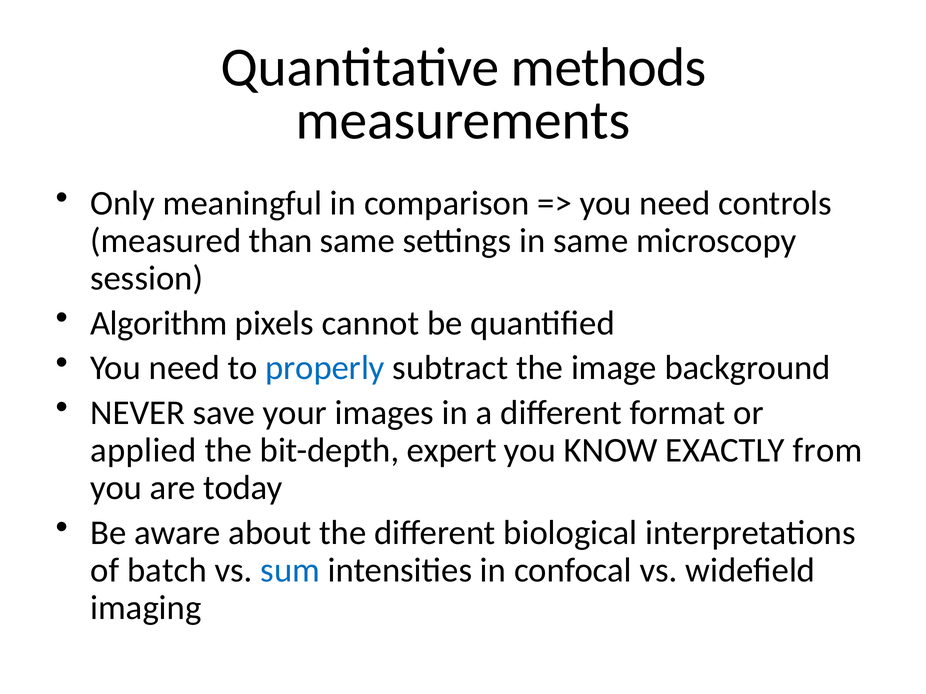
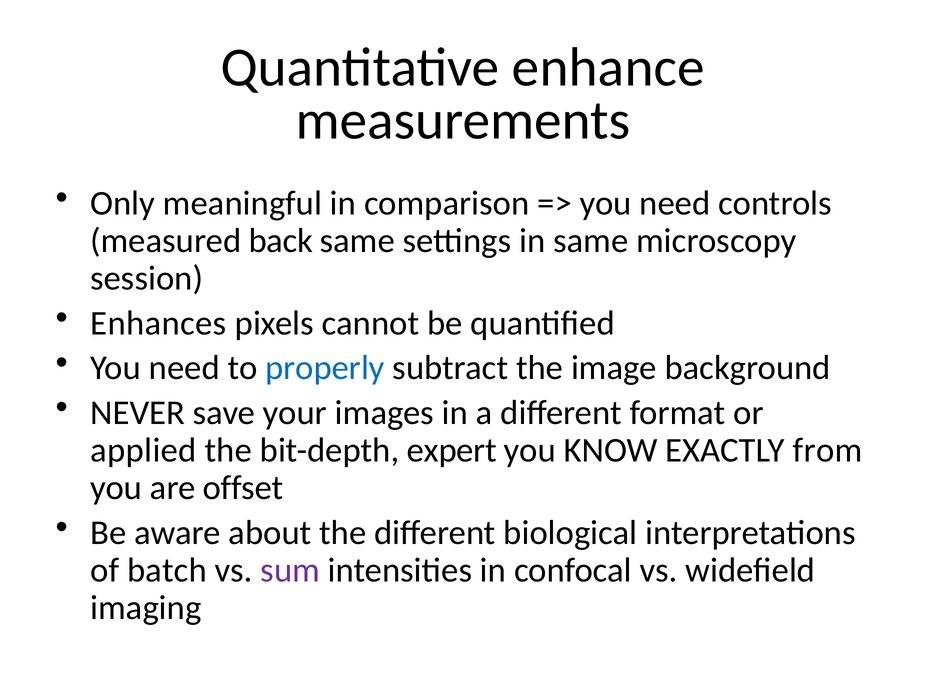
methods: methods -> enhance
than: than -> back
Algorithm: Algorithm -> Enhances
today: today -> offset
sum colour: blue -> purple
